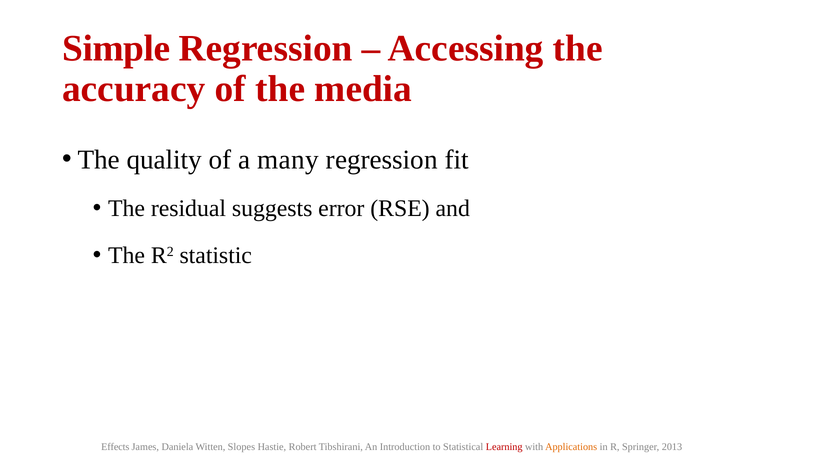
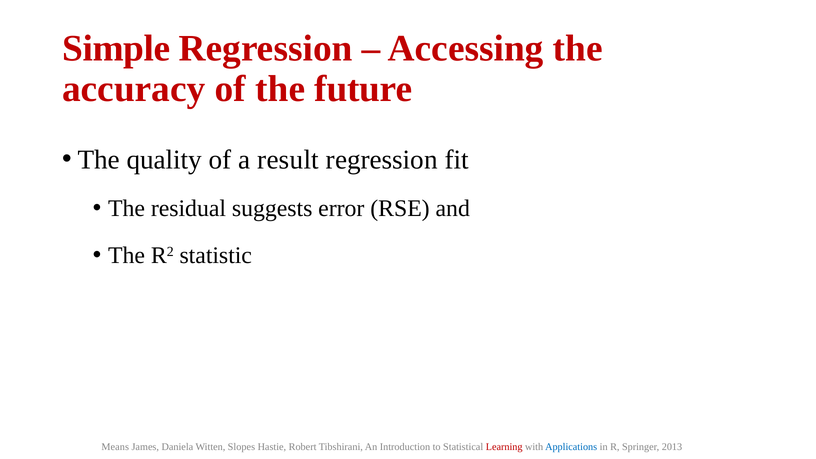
media: media -> future
many: many -> result
Effects: Effects -> Means
Applications colour: orange -> blue
